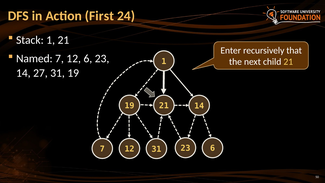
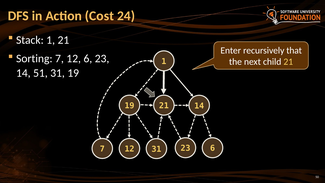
First: First -> Cost
Named: Named -> Sorting
27: 27 -> 51
